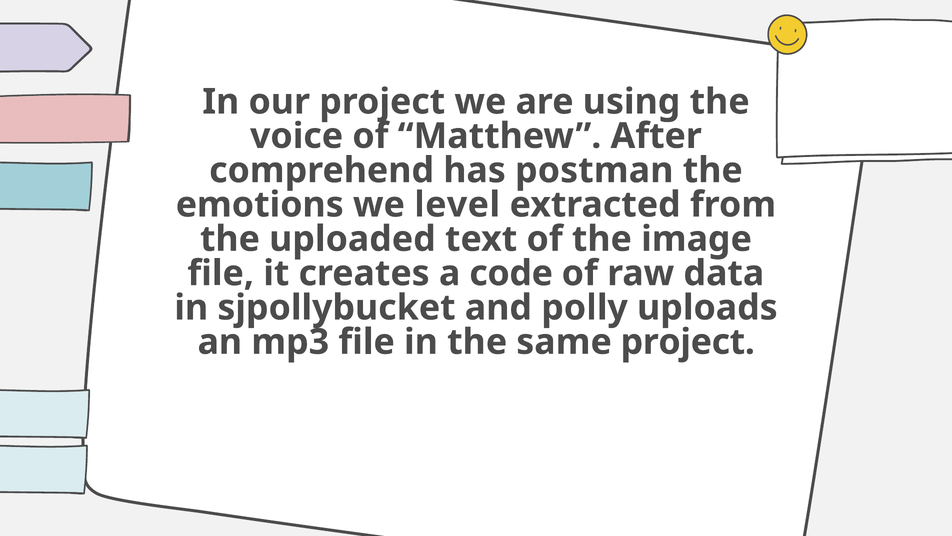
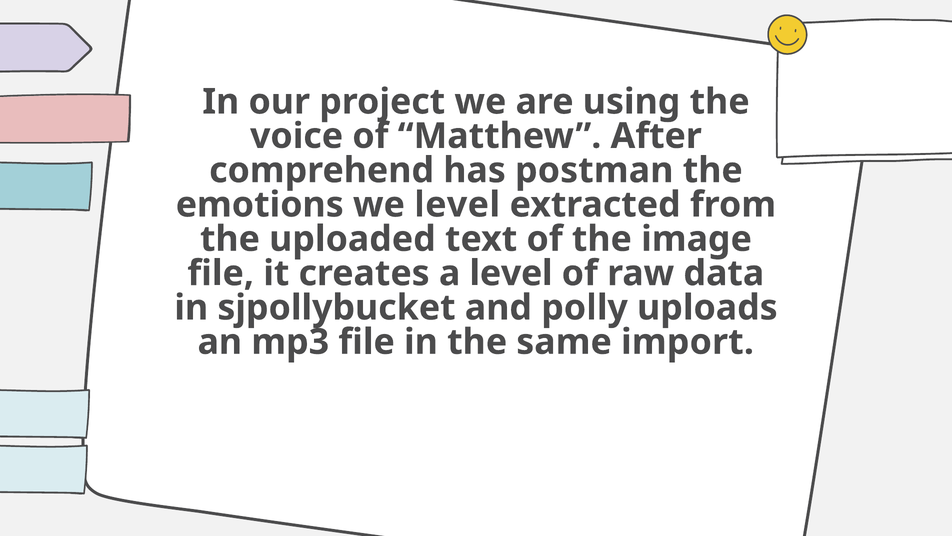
a code: code -> level
same project: project -> import
